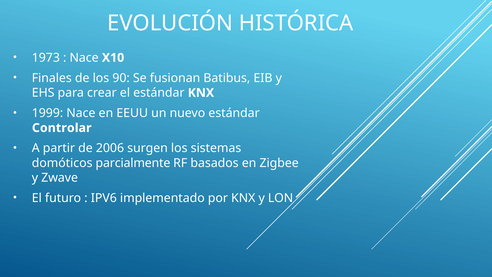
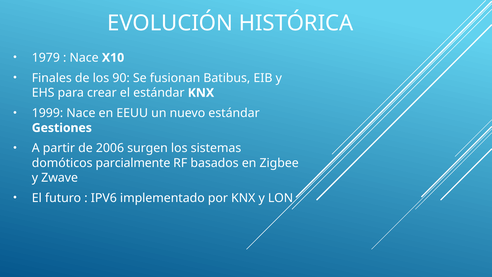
1973: 1973 -> 1979
Controlar: Controlar -> Gestiones
